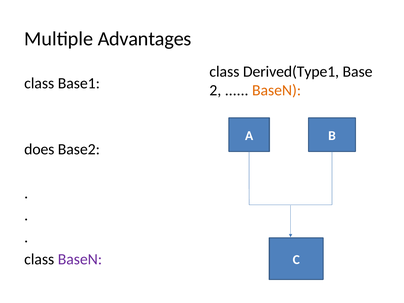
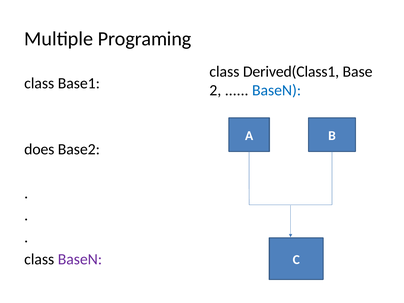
Advantages: Advantages -> Programing
Derived(Type1: Derived(Type1 -> Derived(Class1
BaseN at (277, 90) colour: orange -> blue
